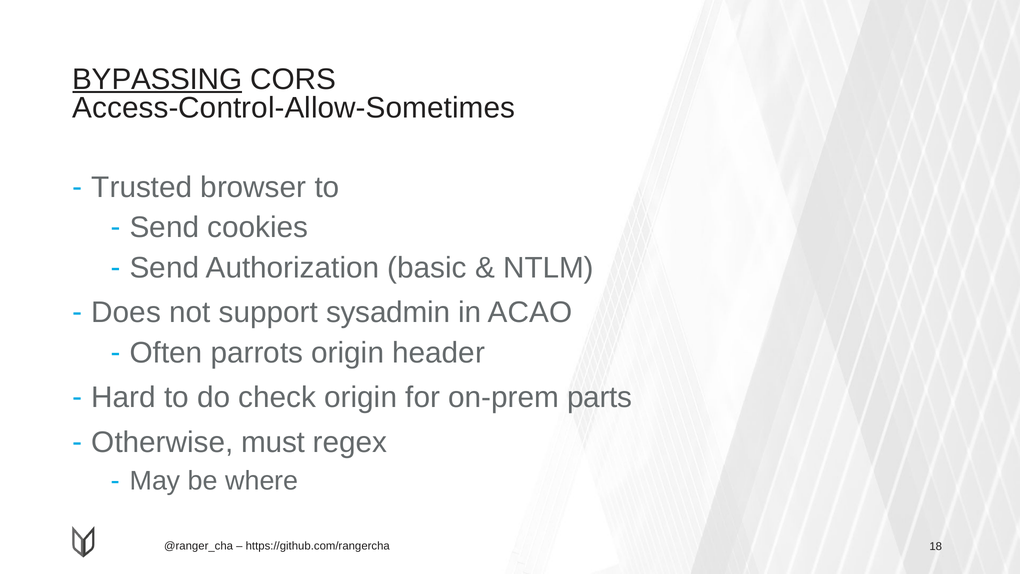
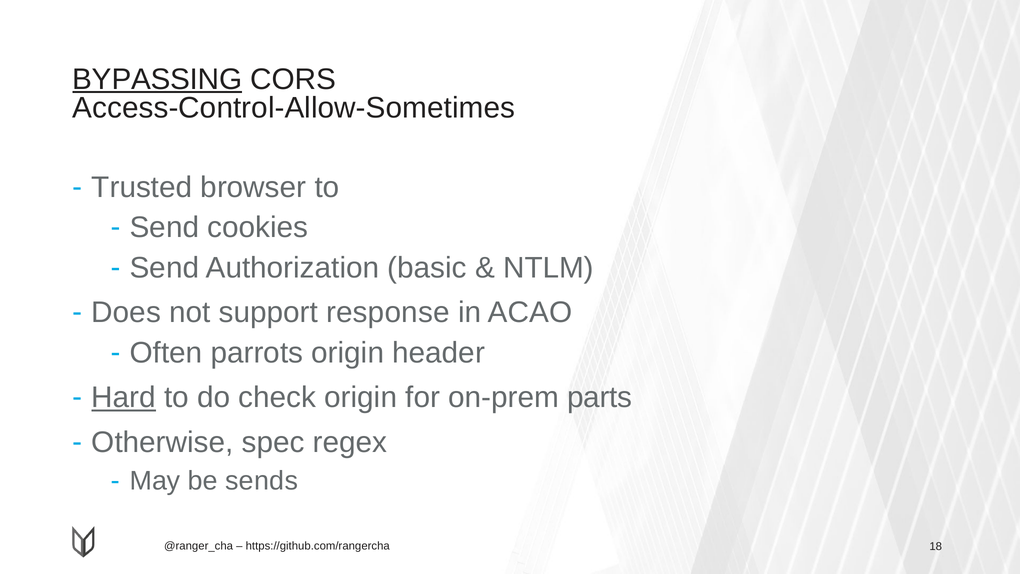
sysadmin: sysadmin -> response
Hard underline: none -> present
must: must -> spec
where: where -> sends
